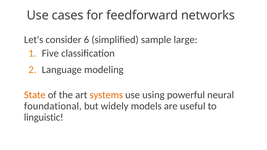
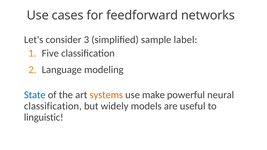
6: 6 -> 3
large: large -> label
State colour: orange -> blue
using: using -> make
foundational at (53, 106): foundational -> classification
